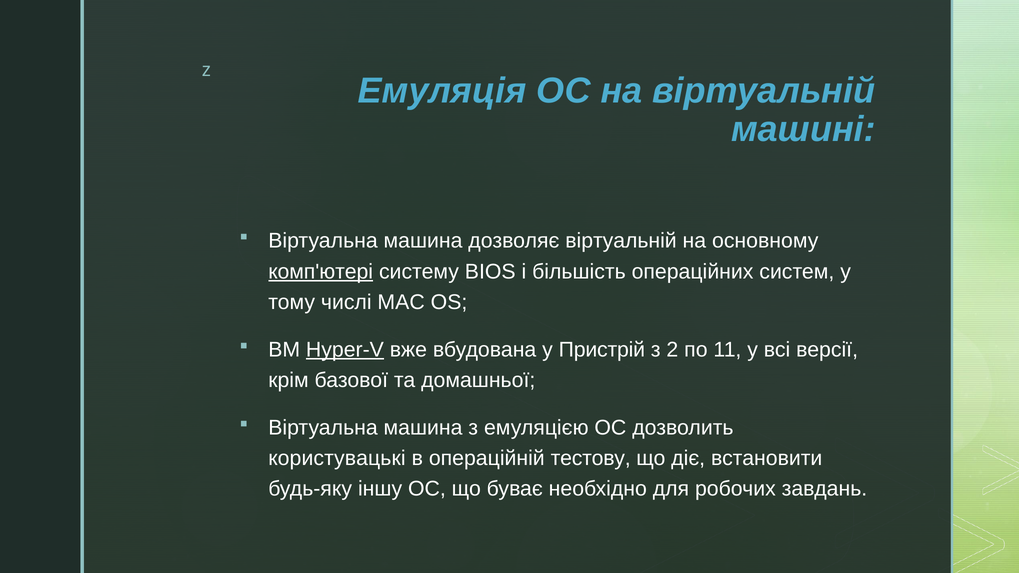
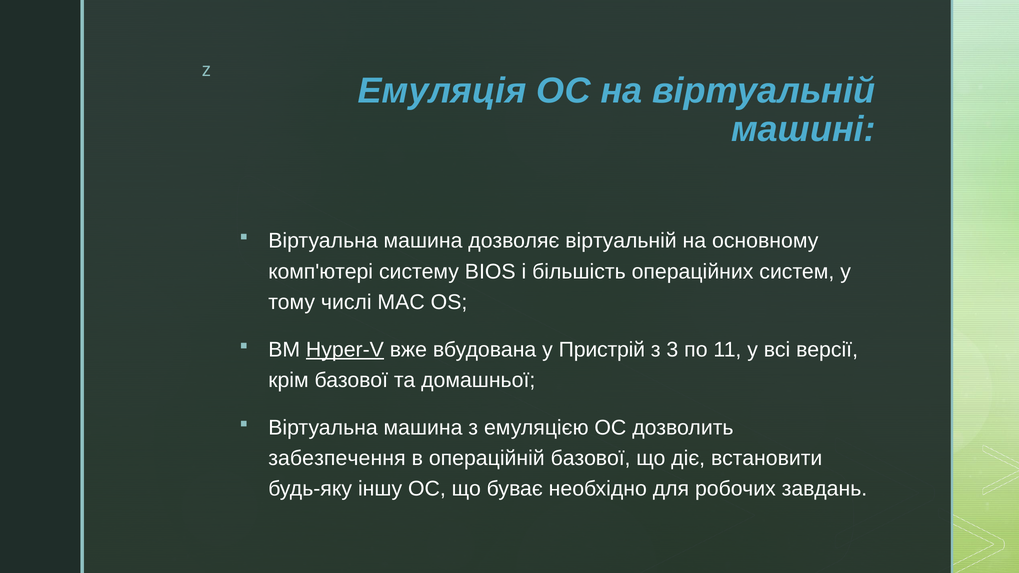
комп'ютері underline: present -> none
2: 2 -> 3
користувацькі: користувацькі -> забезпечення
операційній тестову: тестову -> базової
